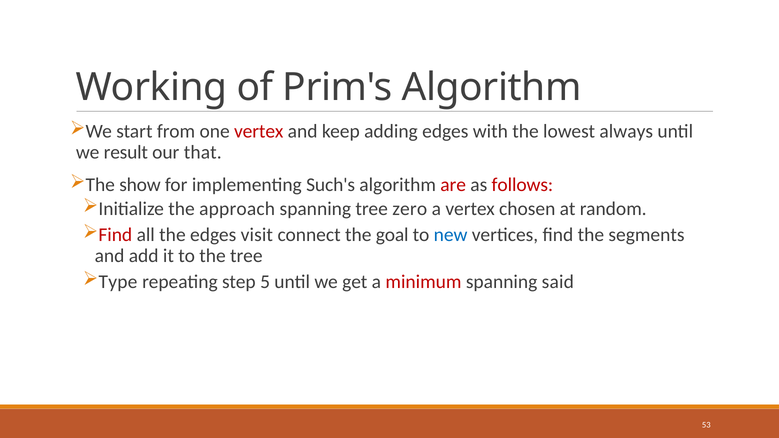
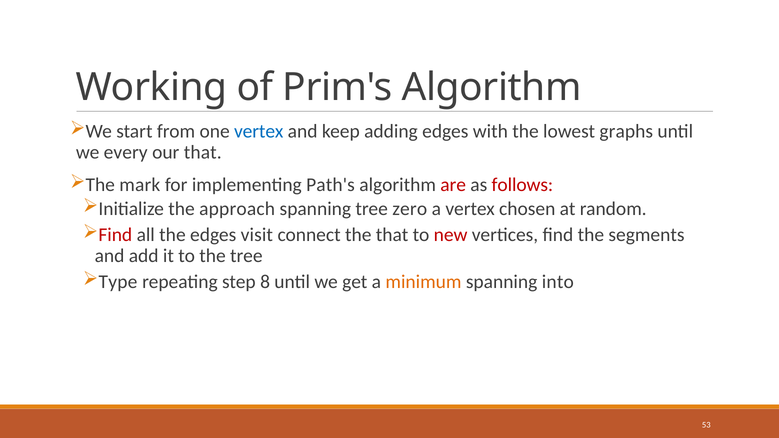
vertex at (259, 131) colour: red -> blue
always: always -> graphs
result: result -> every
show: show -> mark
Such's: Such's -> Path's
the goal: goal -> that
new colour: blue -> red
5: 5 -> 8
minimum colour: red -> orange
said: said -> into
